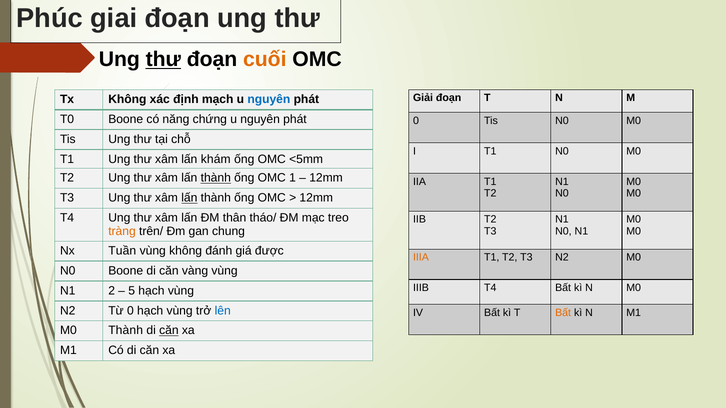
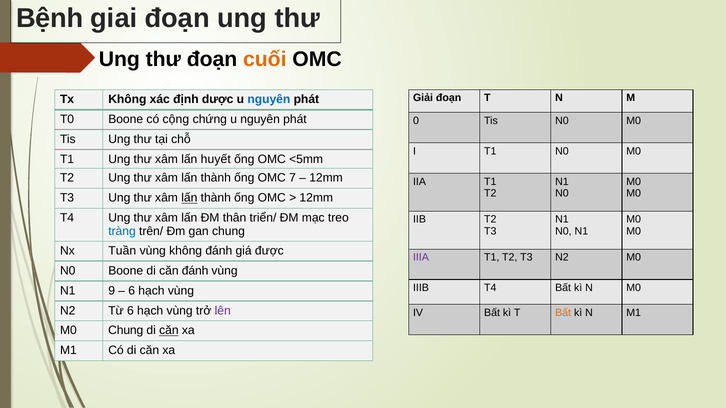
Phúc: Phúc -> Bệnh
thư at (163, 60) underline: present -> none
mạch: mạch -> dược
năng: năng -> cộng
khám: khám -> huyết
thành at (216, 178) underline: present -> none
1: 1 -> 7
tháo/: tháo/ -> triển/
tràng colour: orange -> blue
IIIA colour: orange -> purple
căn vàng: vàng -> đánh
2: 2 -> 9
5 at (132, 291): 5 -> 6
Từ 0: 0 -> 6
lên colour: blue -> purple
M0 Thành: Thành -> Chung
